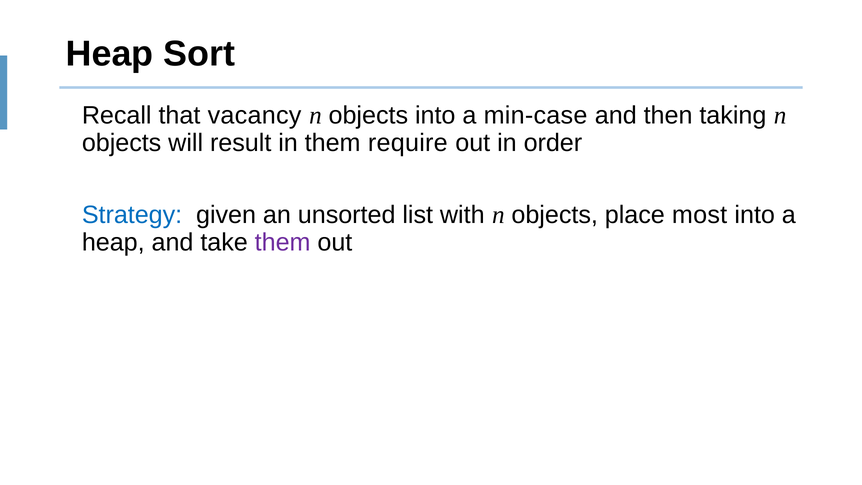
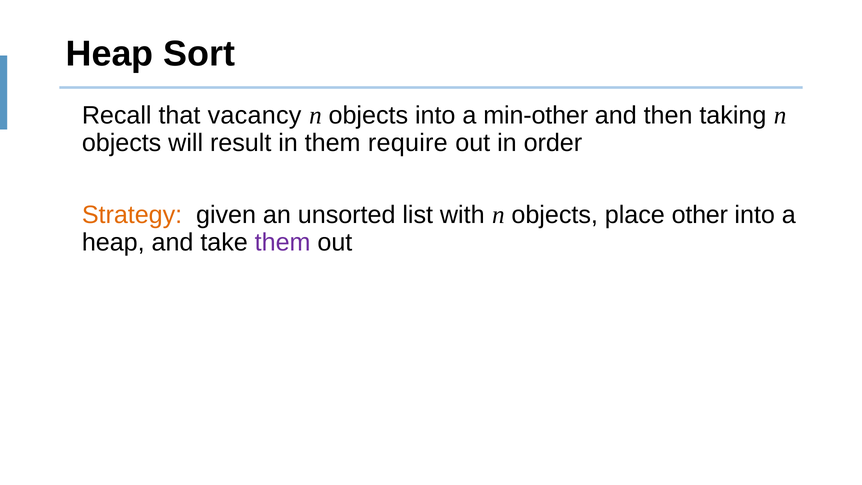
min-case: min-case -> min-other
Strategy colour: blue -> orange
most: most -> other
